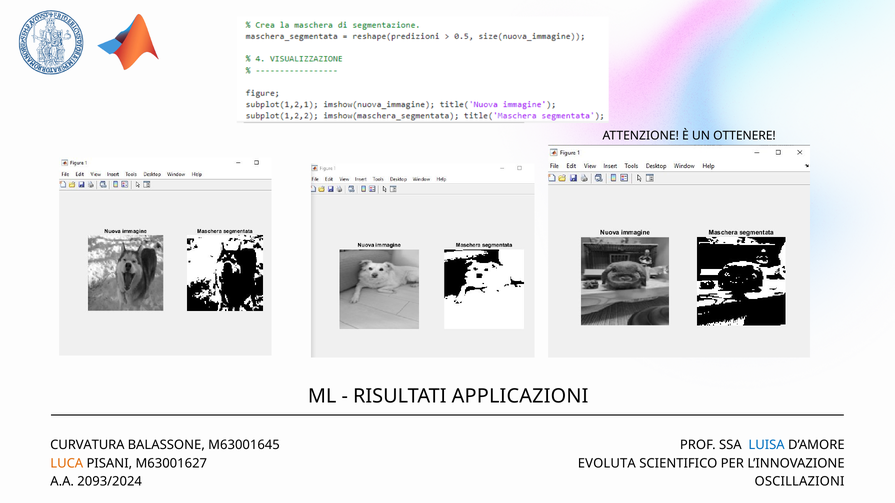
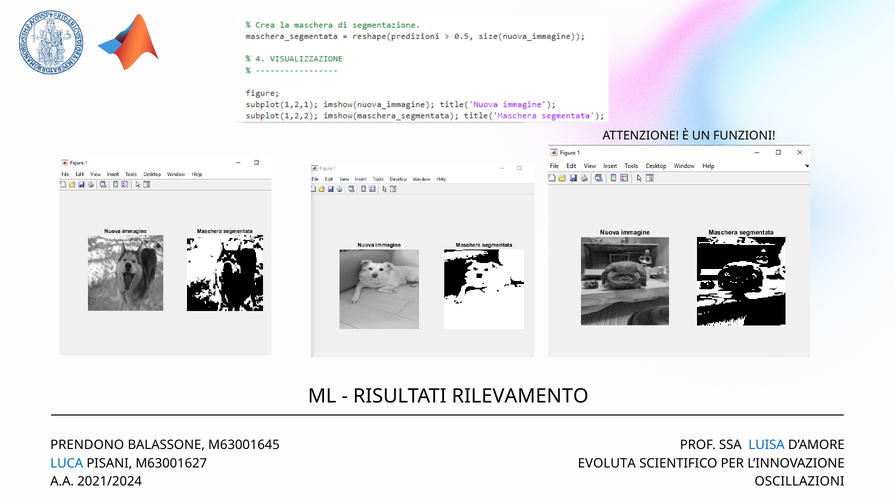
OTTENERE: OTTENERE -> FUNZIONI
APPLICAZIONI: APPLICAZIONI -> RILEVAMENTO
CURVATURA: CURVATURA -> PRENDONO
LUCA colour: orange -> blue
2093/2024: 2093/2024 -> 2021/2024
